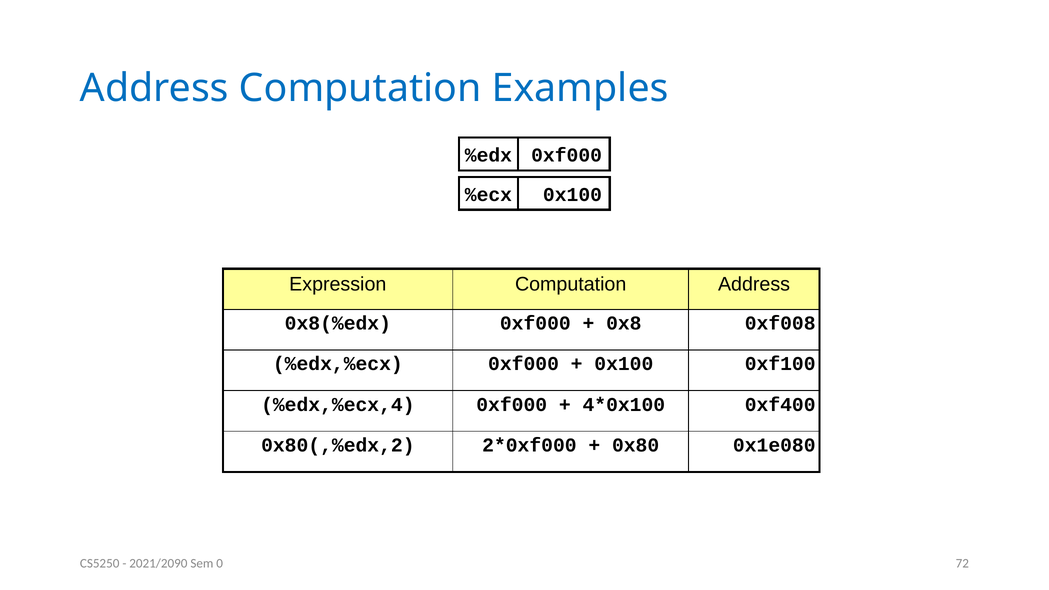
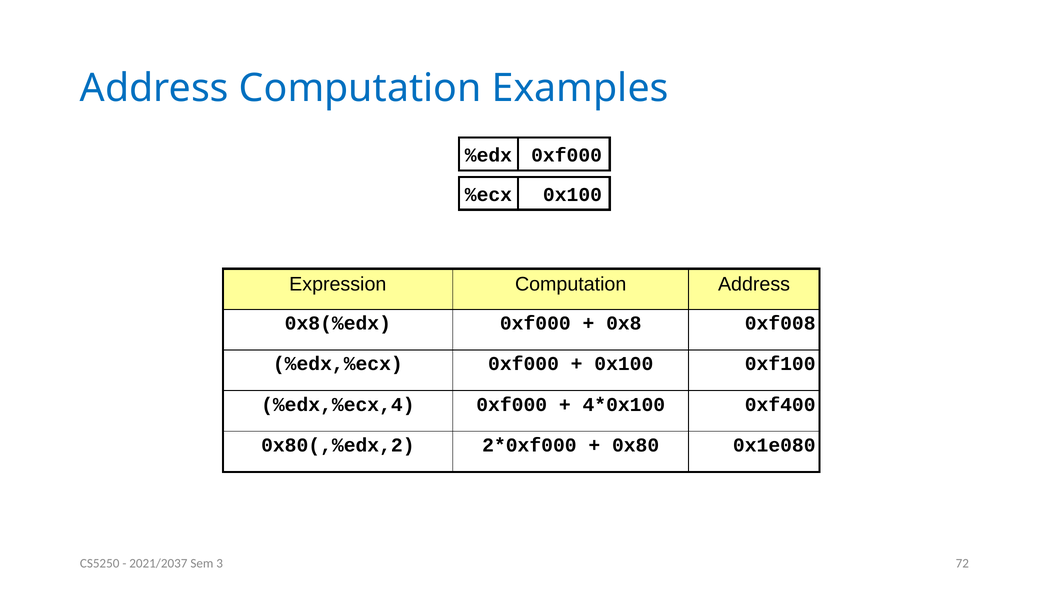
2021/2090: 2021/2090 -> 2021/2037
0: 0 -> 3
